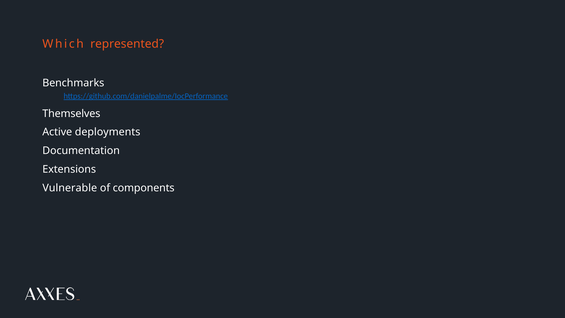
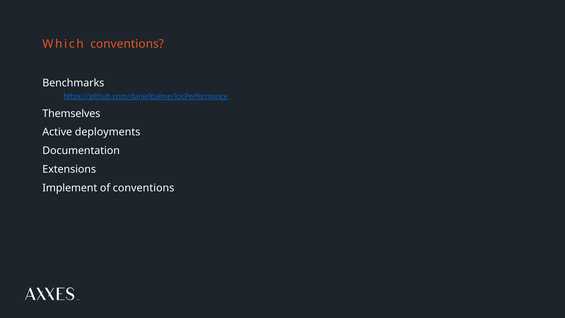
Which represented: represented -> conventions
Vulnerable: Vulnerable -> Implement
of components: components -> conventions
